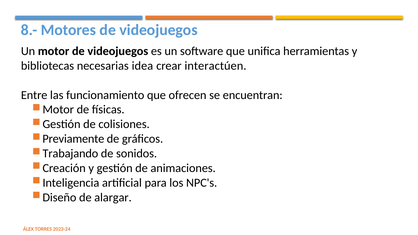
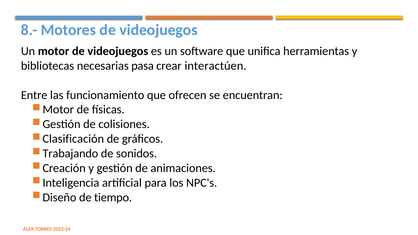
idea: idea -> pasa
Previamente: Previamente -> Clasificación
alargar: alargar -> tiempo
